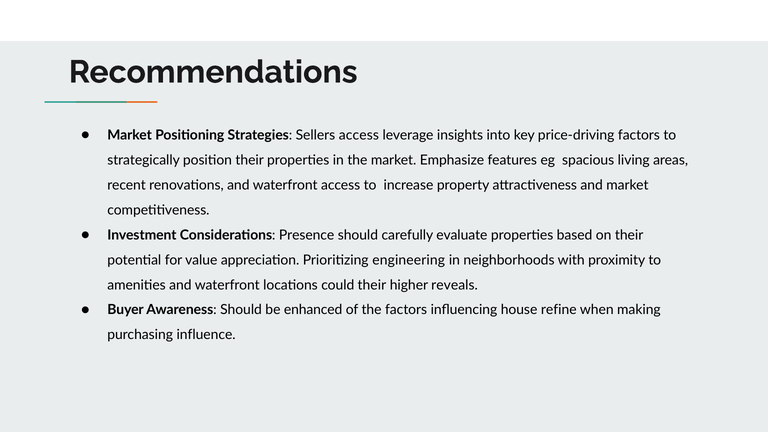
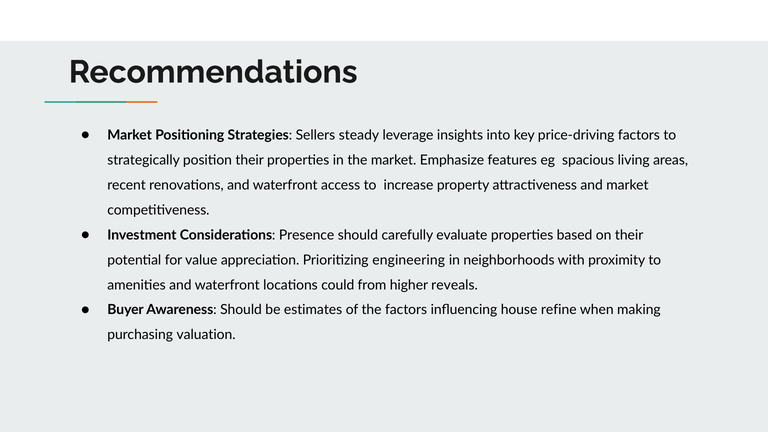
Sellers access: access -> steady
could their: their -> from
enhanced: enhanced -> estimates
influence: influence -> valuation
